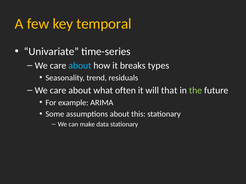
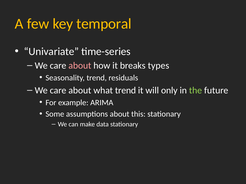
about at (80, 66) colour: light blue -> pink
what often: often -> trend
that: that -> only
